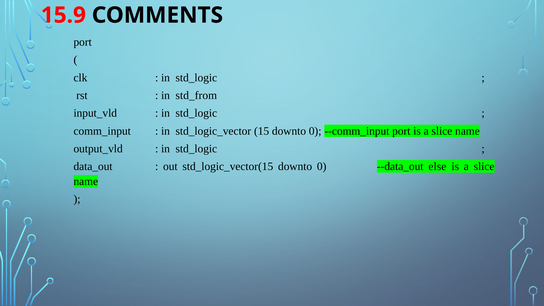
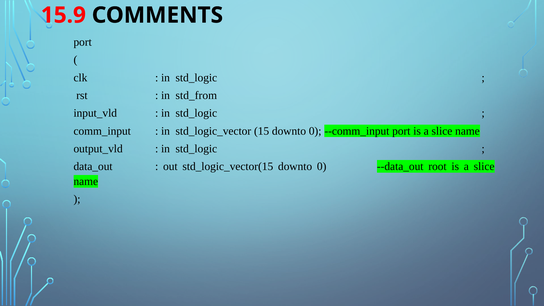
else: else -> root
